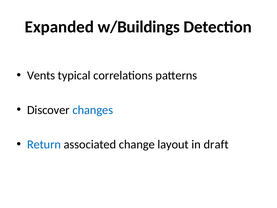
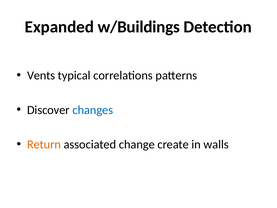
Return colour: blue -> orange
layout: layout -> create
draft: draft -> walls
